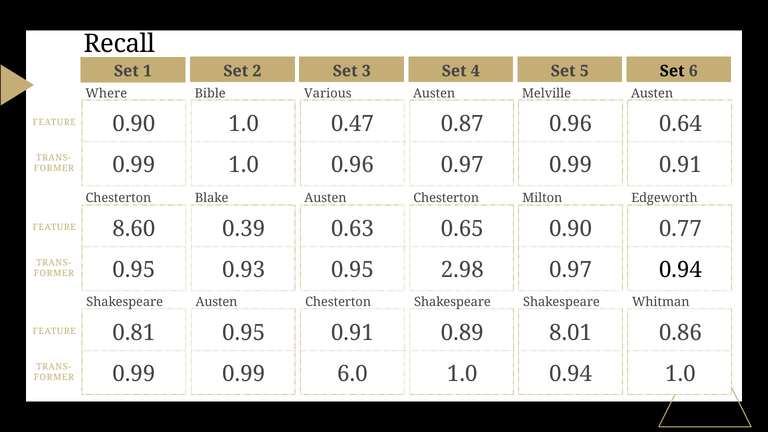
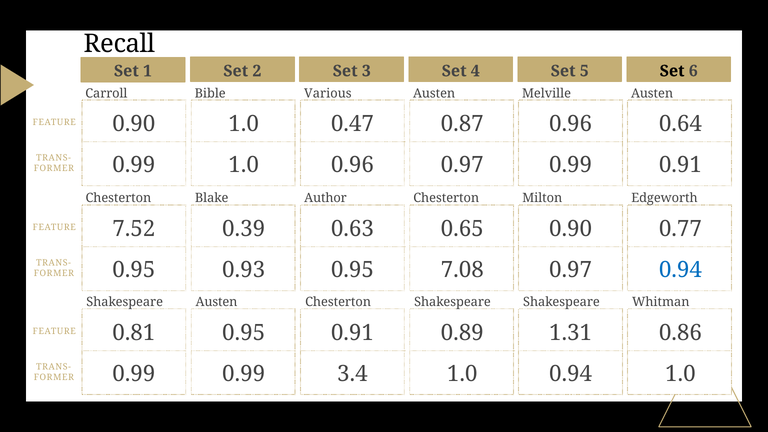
Where: Where -> Carroll
Blake Austen: Austen -> Author
8.60: 8.60 -> 7.52
2.98: 2.98 -> 7.08
0.94 at (680, 270) colour: black -> blue
8.01: 8.01 -> 1.31
6.0: 6.0 -> 3.4
